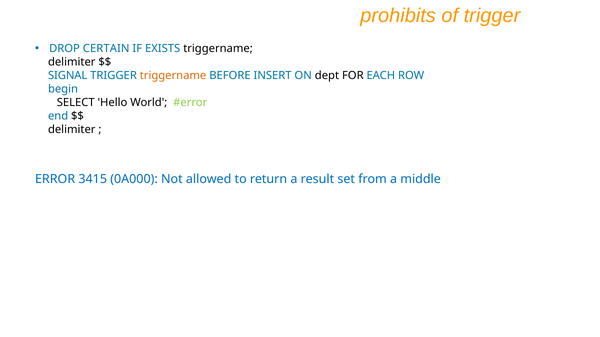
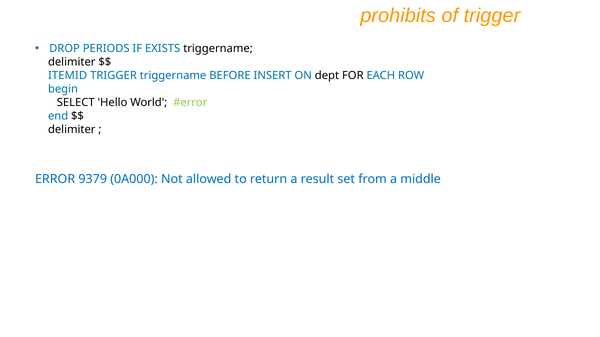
CERTAIN: CERTAIN -> PERIODS
SIGNAL: SIGNAL -> ITEMID
triggername at (173, 76) colour: orange -> blue
3415: 3415 -> 9379
